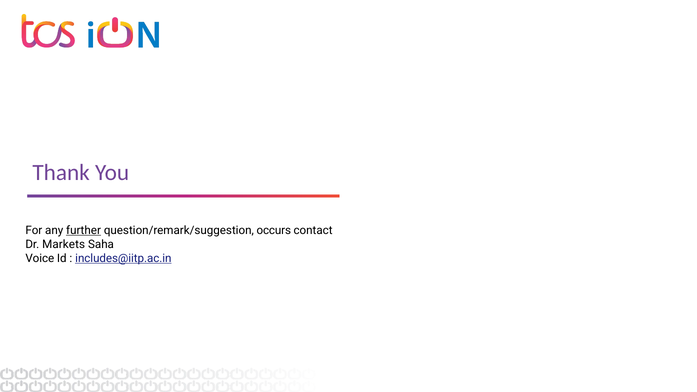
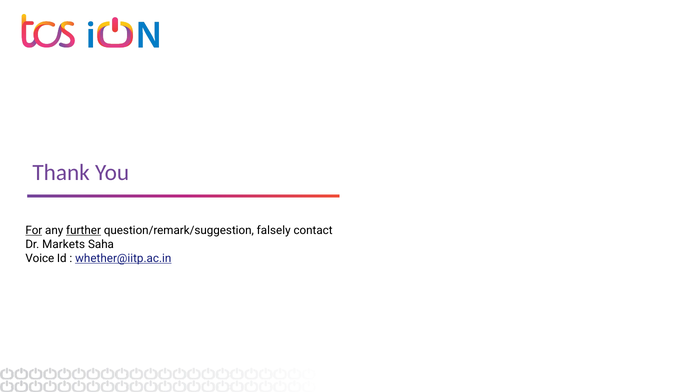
For underline: none -> present
occurs: occurs -> falsely
includes@iitp.ac.in: includes@iitp.ac.in -> whether@iitp.ac.in
